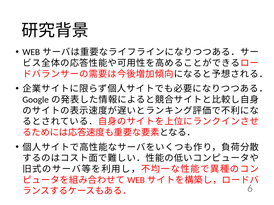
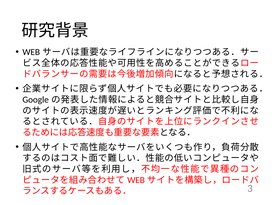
6: 6 -> 3
